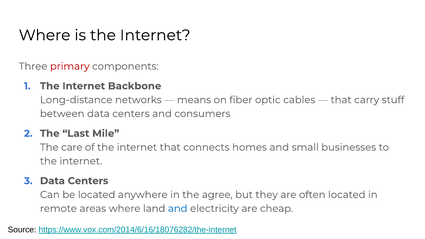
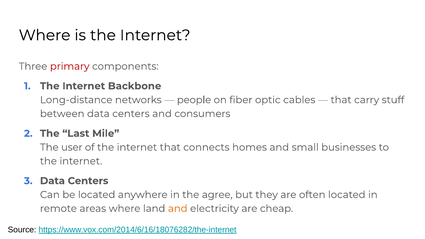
means: means -> people
care: care -> user
and at (178, 209) colour: blue -> orange
